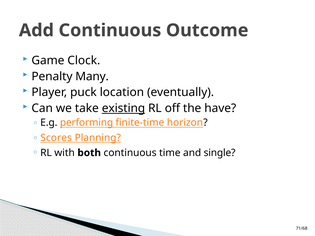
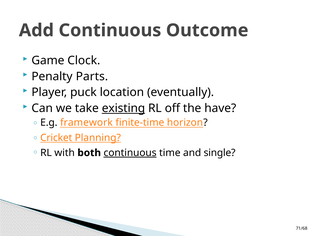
Many: Many -> Parts
performing: performing -> framework
Scores: Scores -> Cricket
continuous at (130, 153) underline: none -> present
